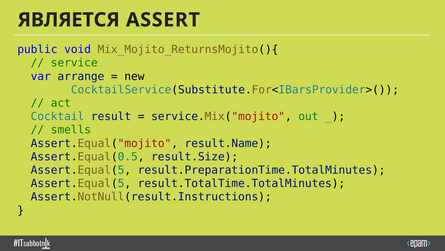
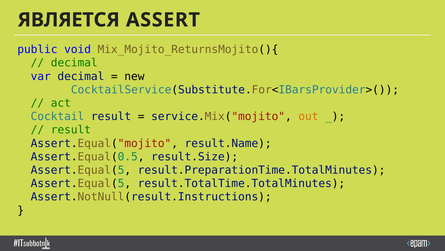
service at (74, 63): service -> decimal
var arrange: arrange -> decimal
out colour: green -> orange
smells at (71, 130): smells -> result
